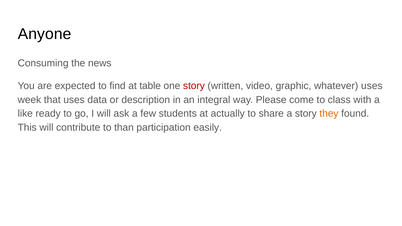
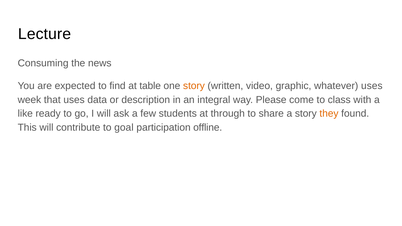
Anyone: Anyone -> Lecture
story at (194, 86) colour: red -> orange
actually: actually -> through
than: than -> goal
easily: easily -> offline
